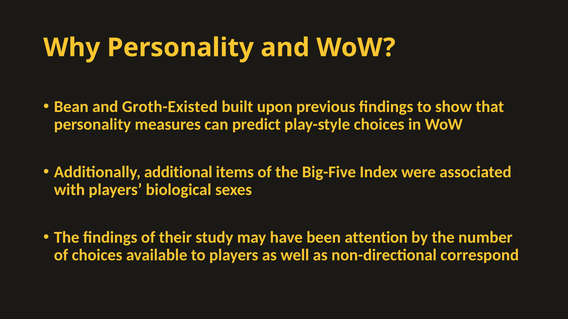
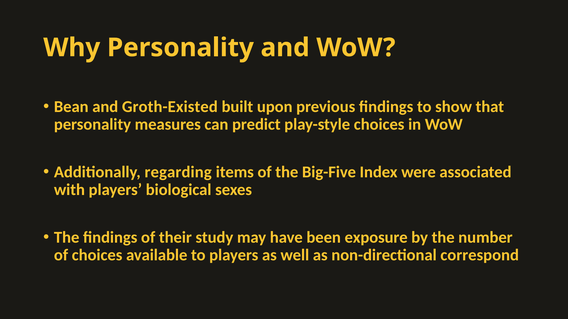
additional: additional -> regarding
attention: attention -> exposure
